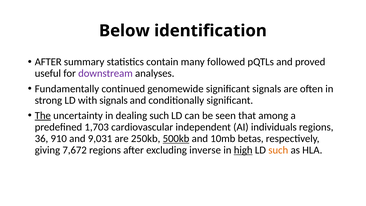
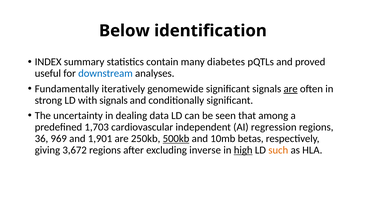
AFTER at (48, 62): AFTER -> INDEX
followed: followed -> diabetes
downstream colour: purple -> blue
continued: continued -> iteratively
are at (291, 89) underline: none -> present
The underline: present -> none
dealing such: such -> data
individuals: individuals -> regression
910: 910 -> 969
9,031: 9,031 -> 1,901
7,672: 7,672 -> 3,672
